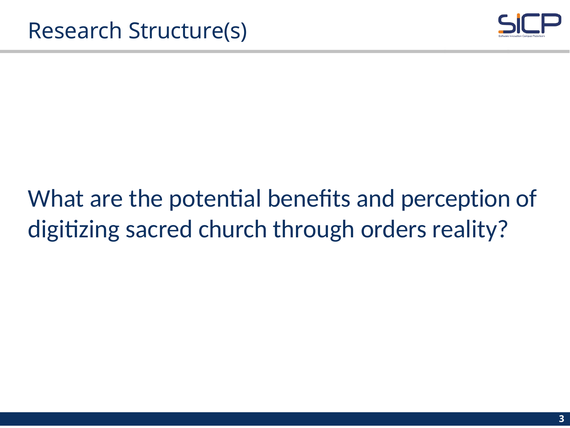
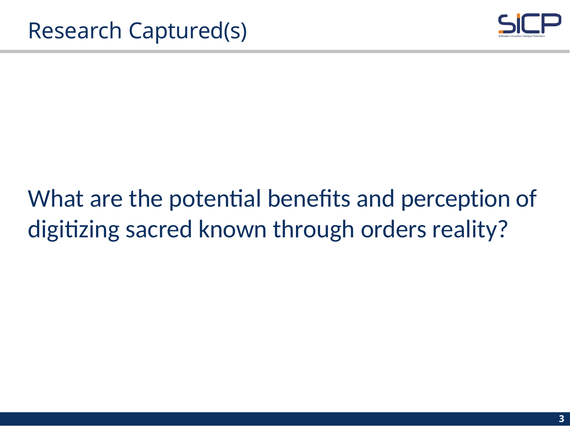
Structure(s: Structure(s -> Captured(s
church: church -> known
